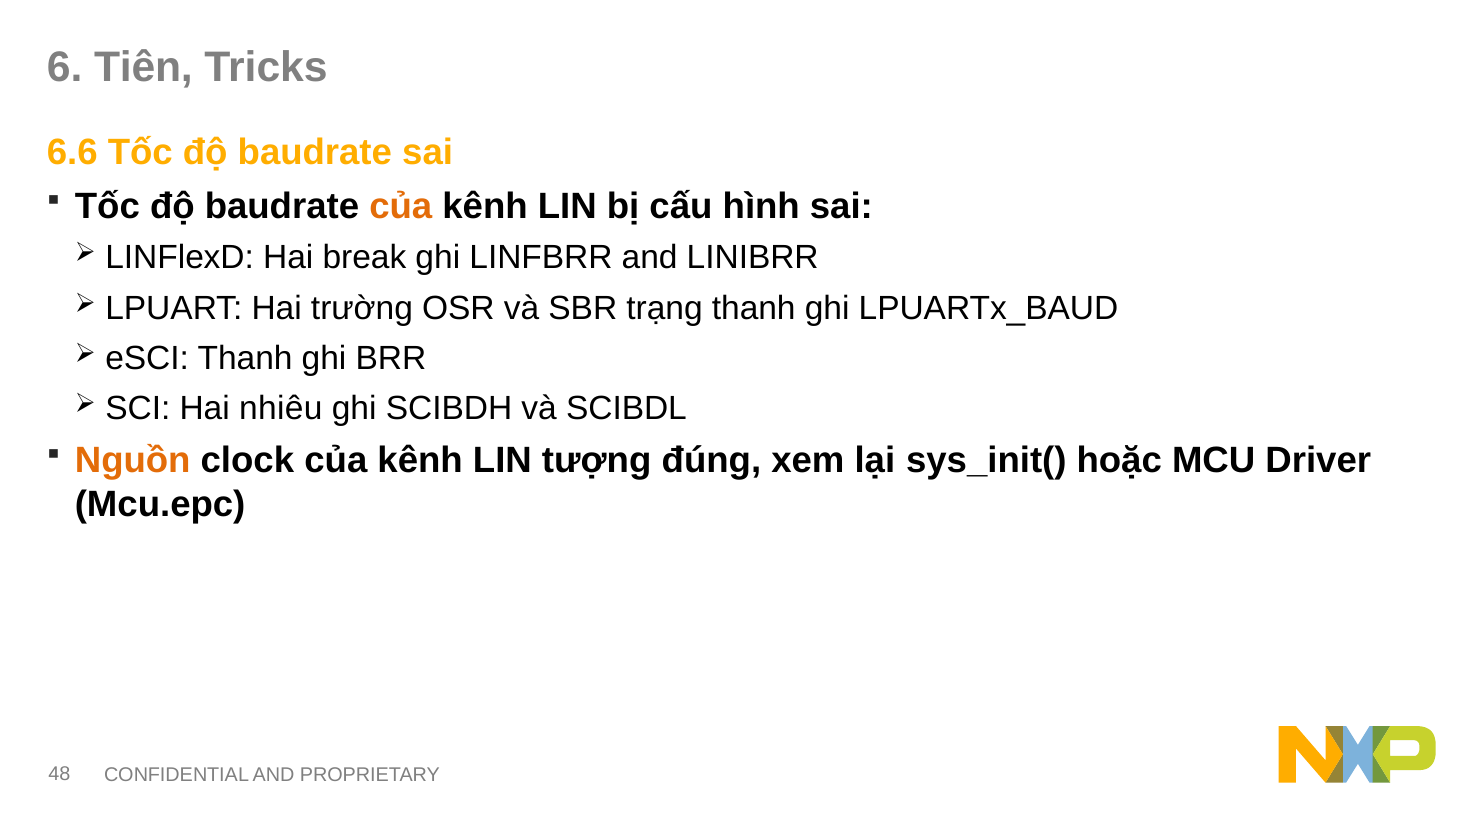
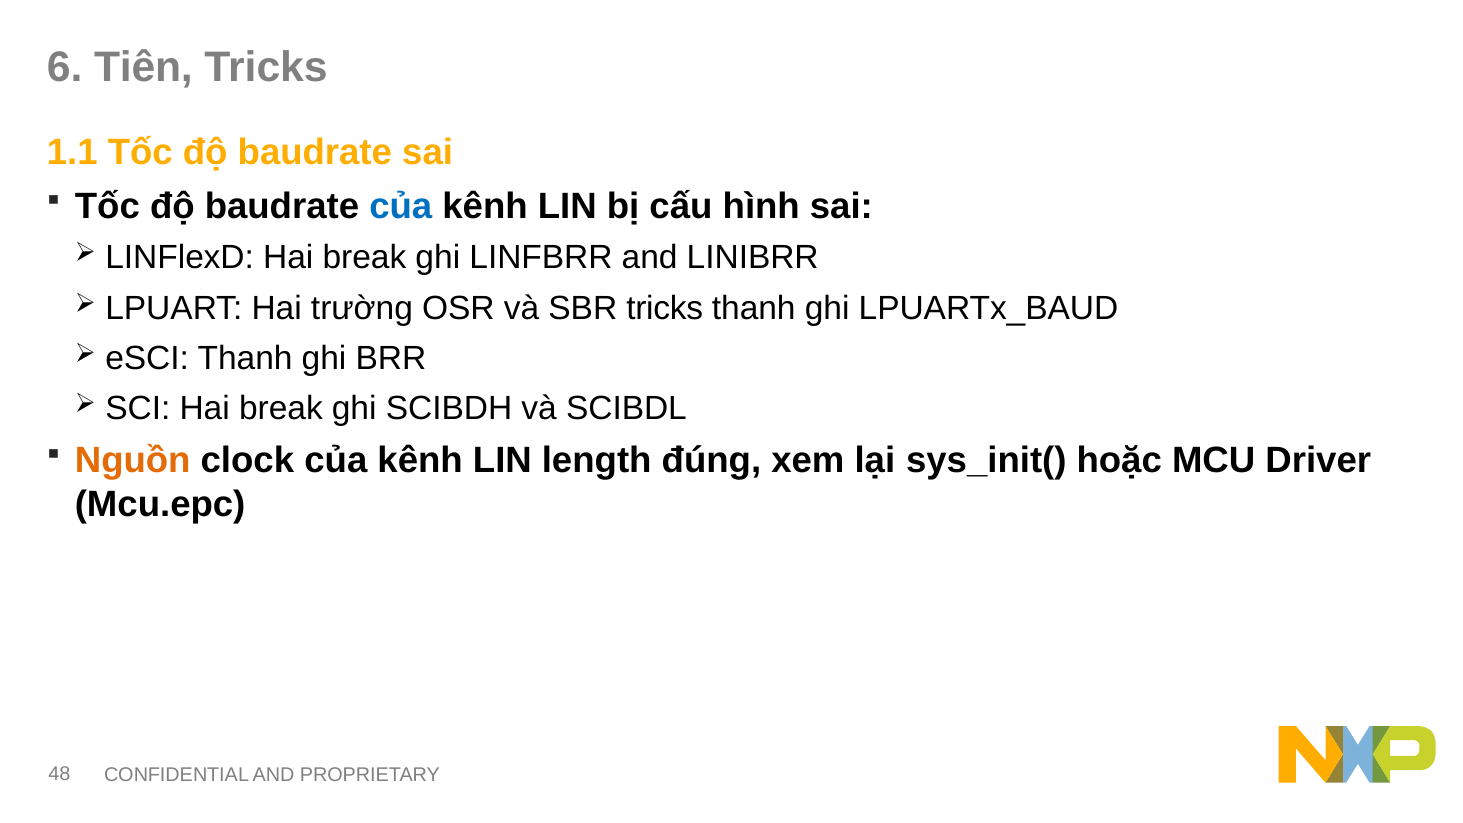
6.6: 6.6 -> 1.1
của at (401, 206) colour: orange -> blue
SBR trạng: trạng -> tricks
SCI Hai nhiêu: nhiêu -> break
tượng: tượng -> length
